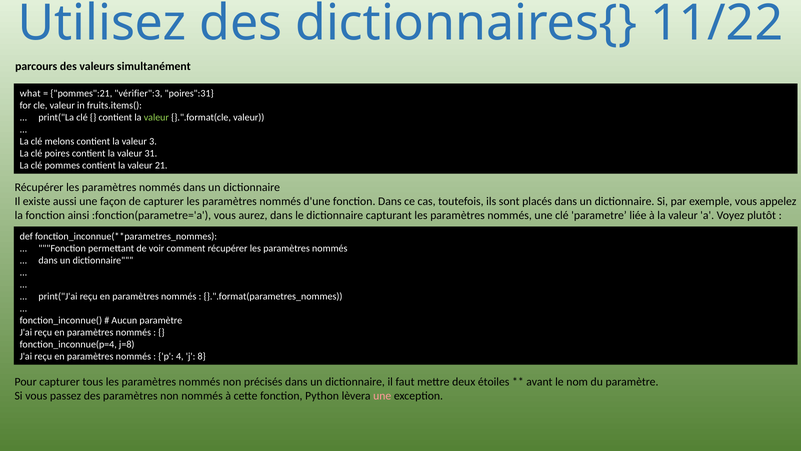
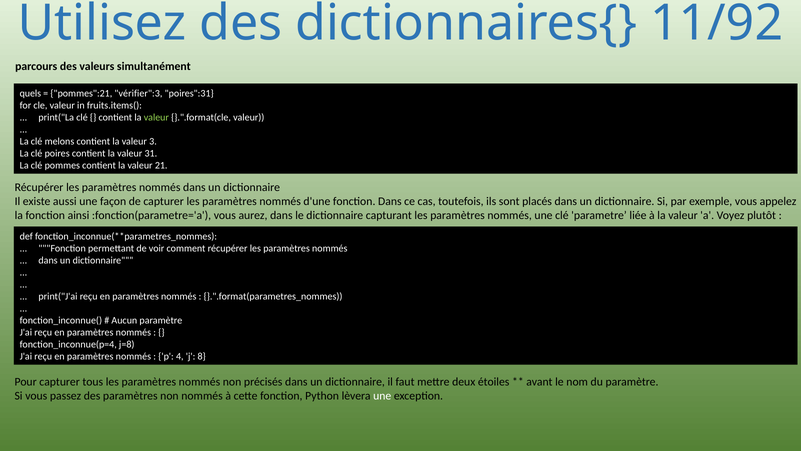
11/22: 11/22 -> 11/92
what: what -> quels
une at (382, 396) colour: pink -> white
